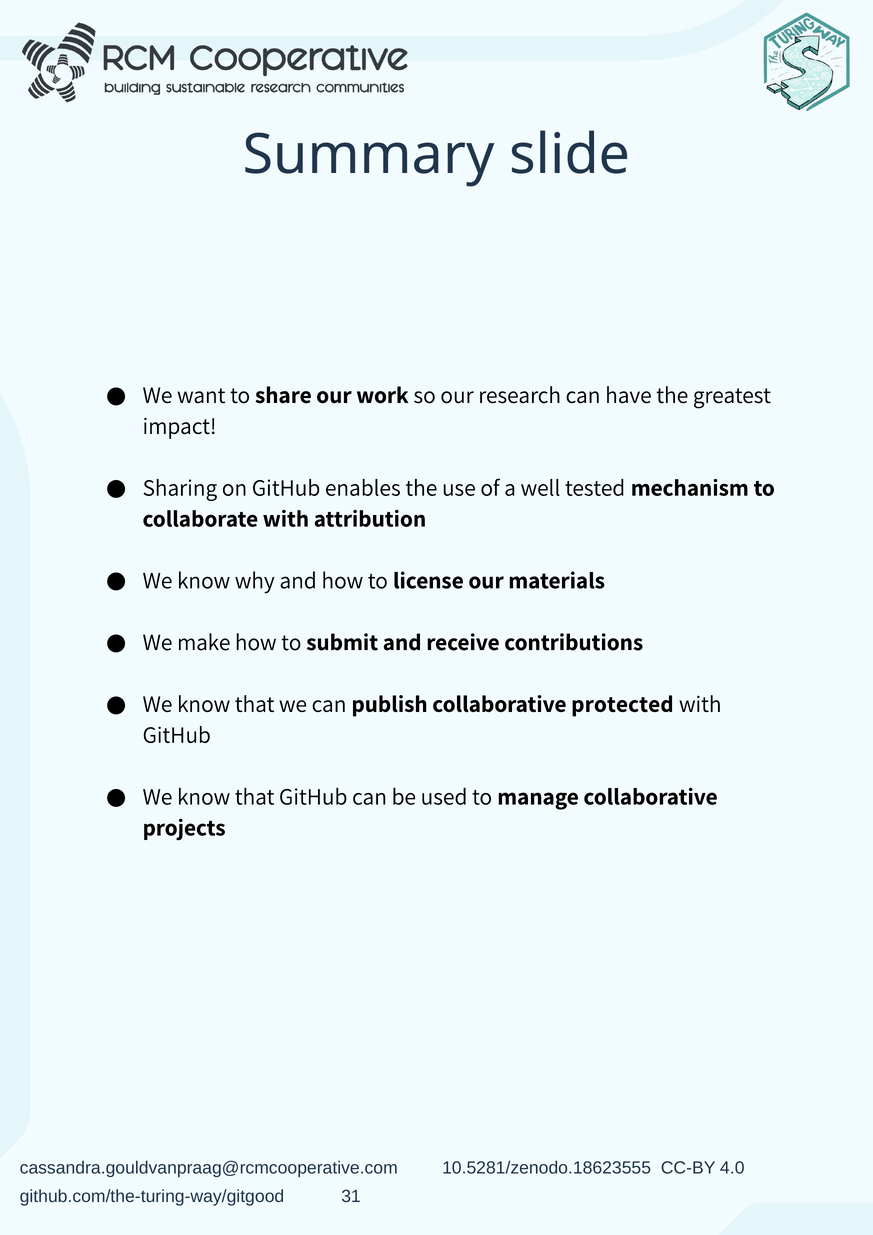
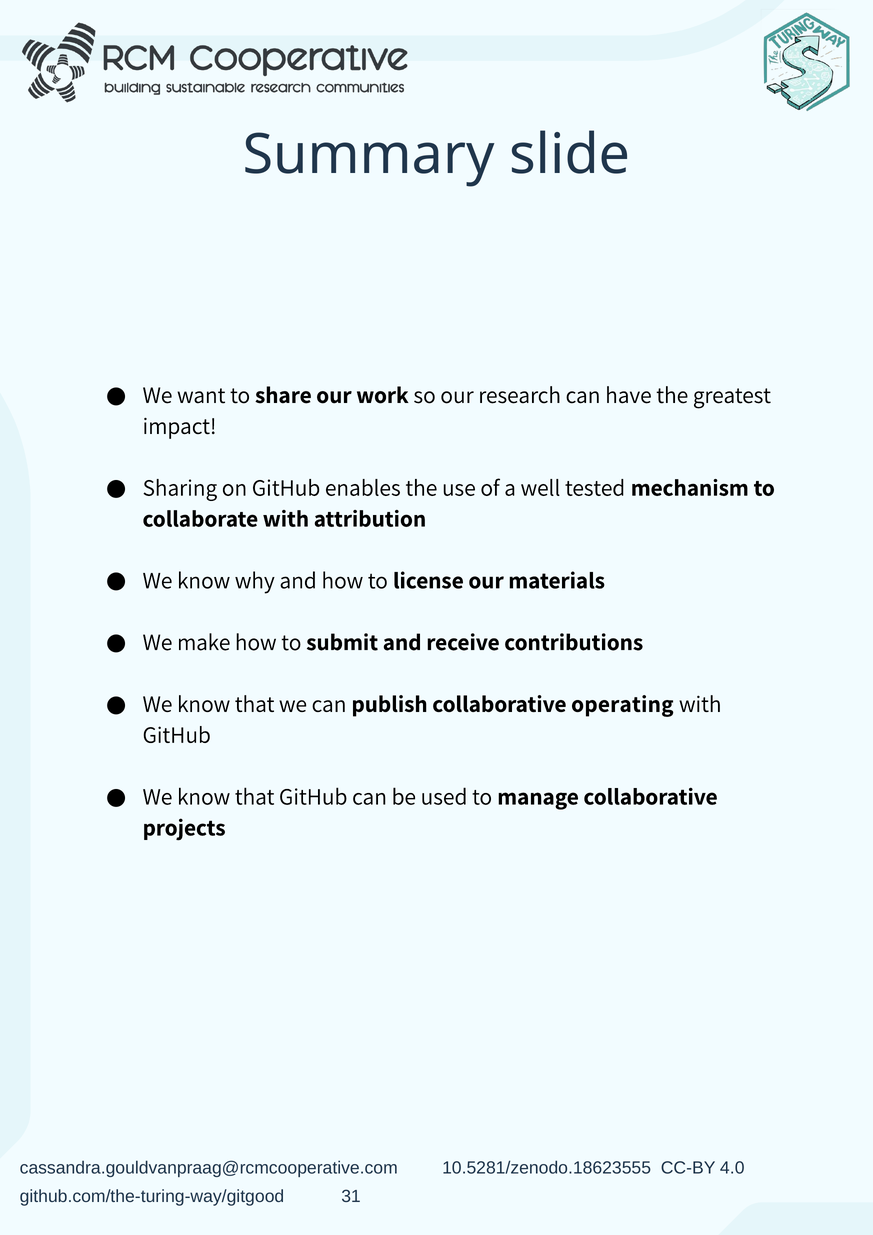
protected: protected -> operating
